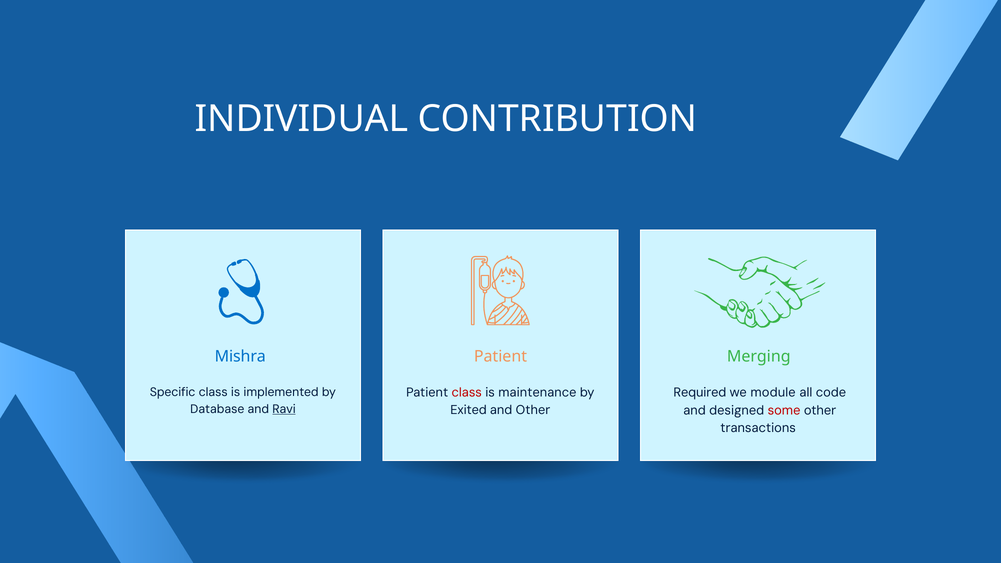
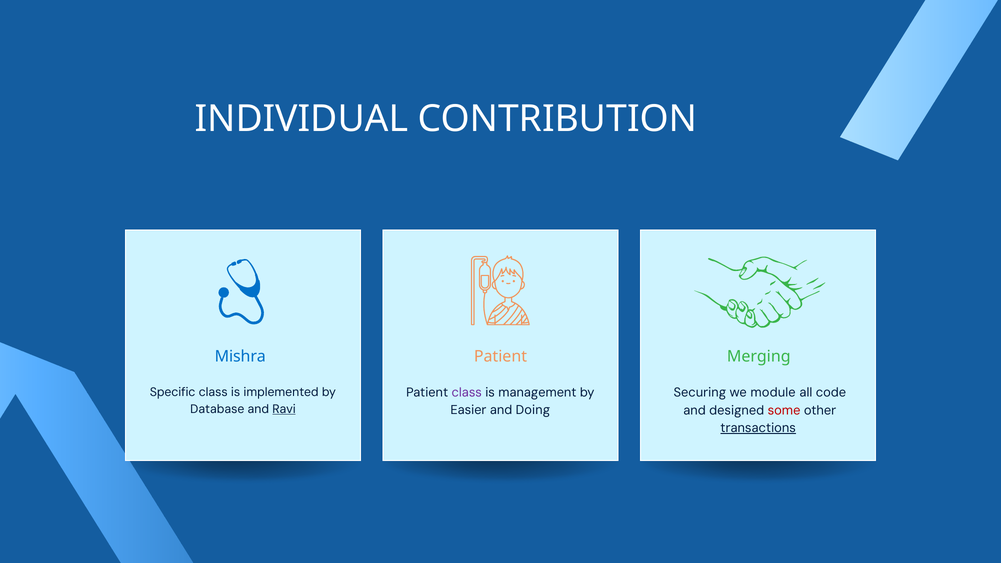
class at (467, 393) colour: red -> purple
maintenance: maintenance -> management
Required: Required -> Securing
Exited: Exited -> Easier
and Other: Other -> Doing
transactions underline: none -> present
